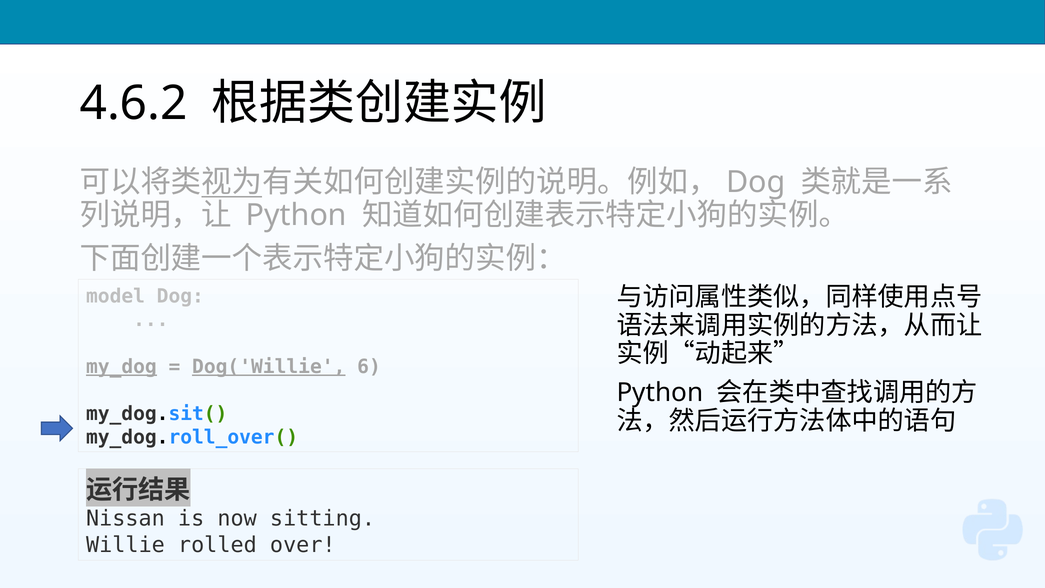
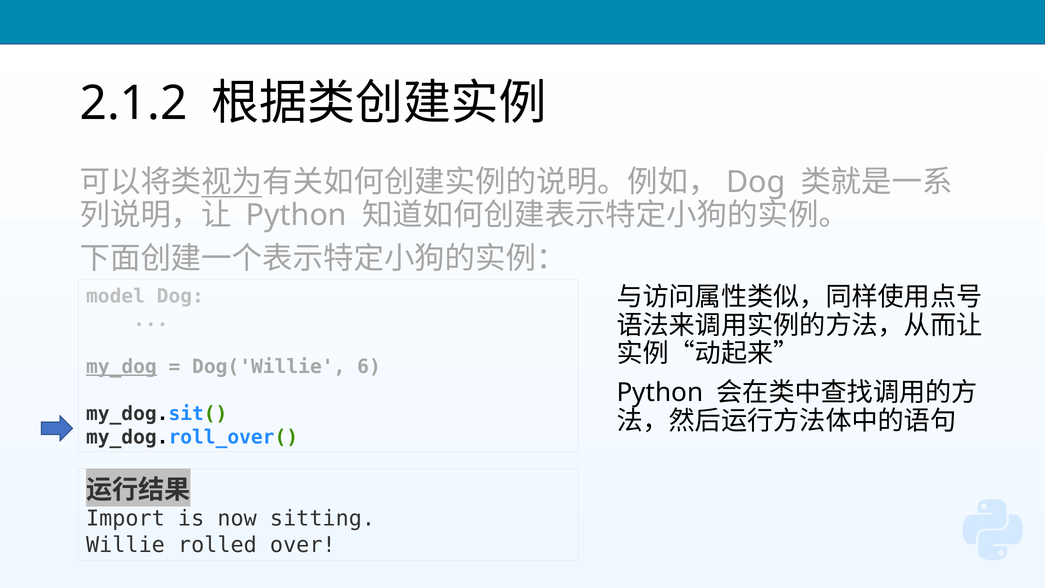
4.6.2: 4.6.2 -> 2.1.2
Dog('Willie underline: present -> none
Nissan: Nissan -> Import
